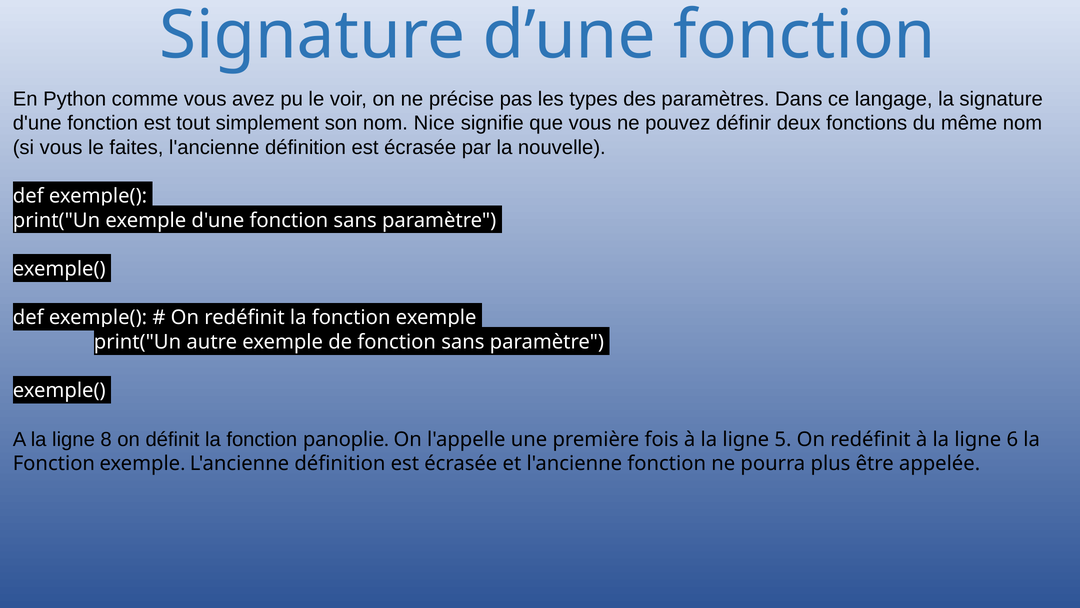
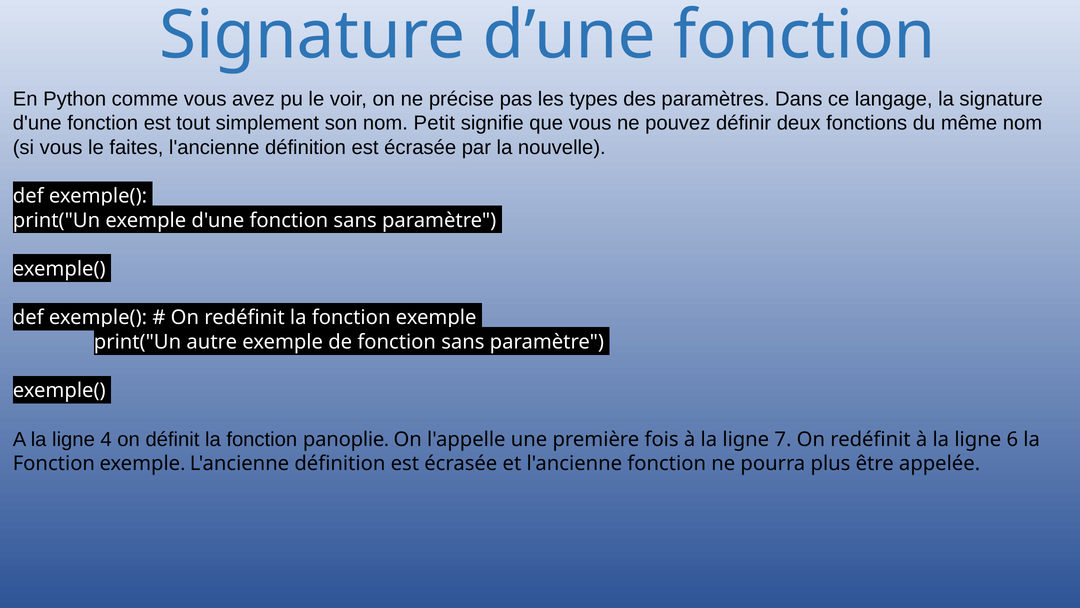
Nice: Nice -> Petit
8: 8 -> 4
5: 5 -> 7
